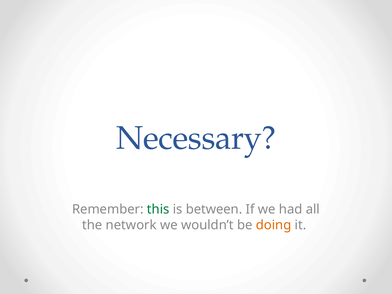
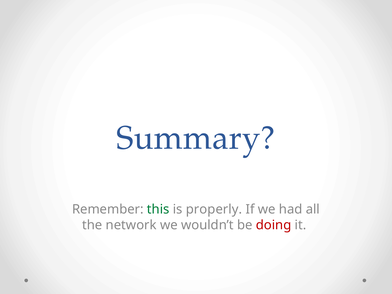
Necessary: Necessary -> Summary
between: between -> properly
doing colour: orange -> red
